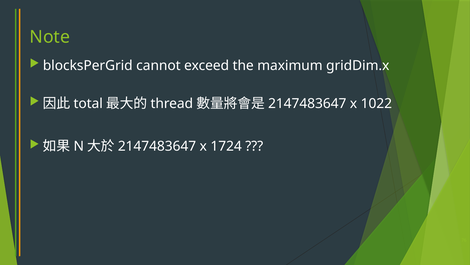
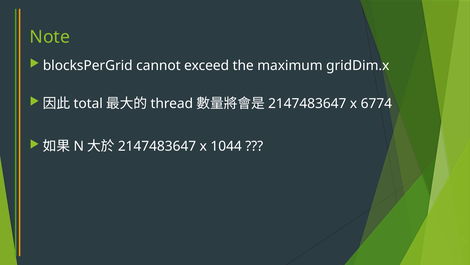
1022: 1022 -> 6774
1724: 1724 -> 1044
